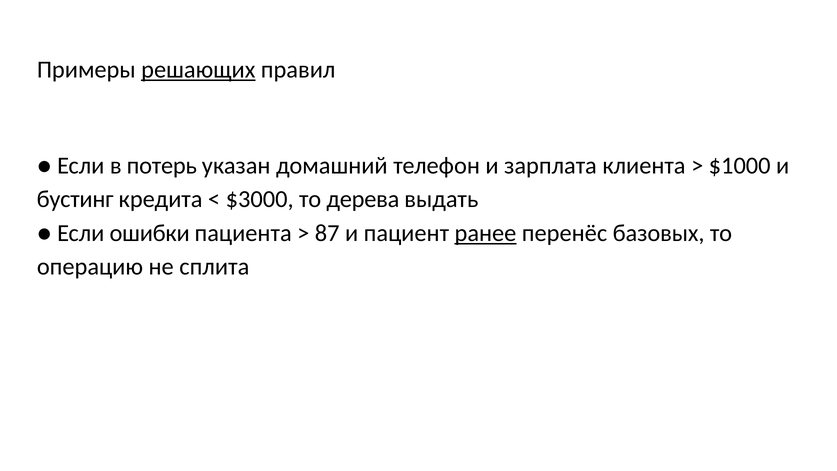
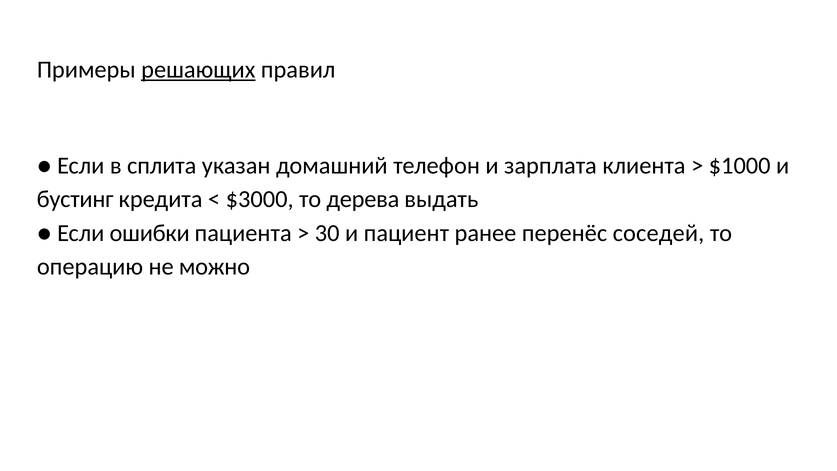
потерь: потерь -> сплита
87: 87 -> 30
ранее underline: present -> none
базовых: базовых -> соседей
сплита: сплита -> можно
